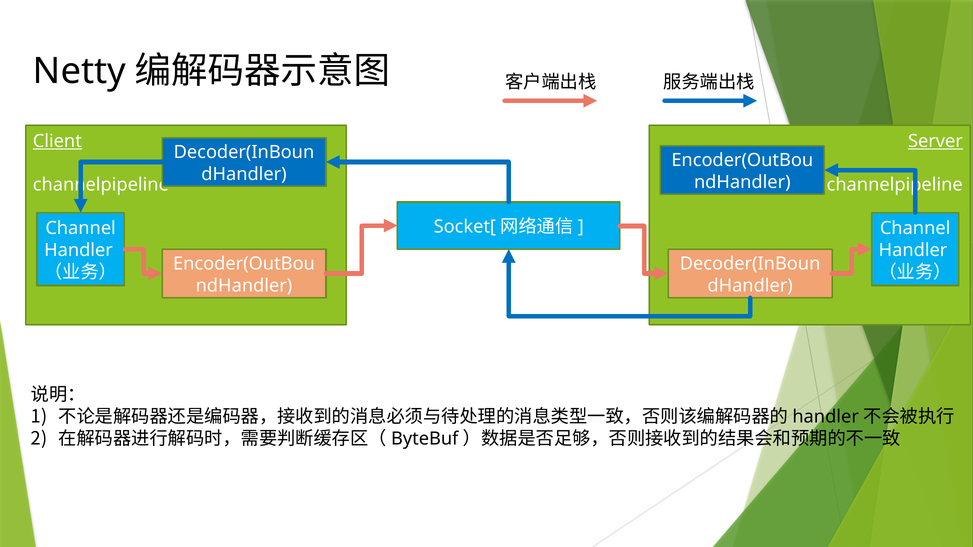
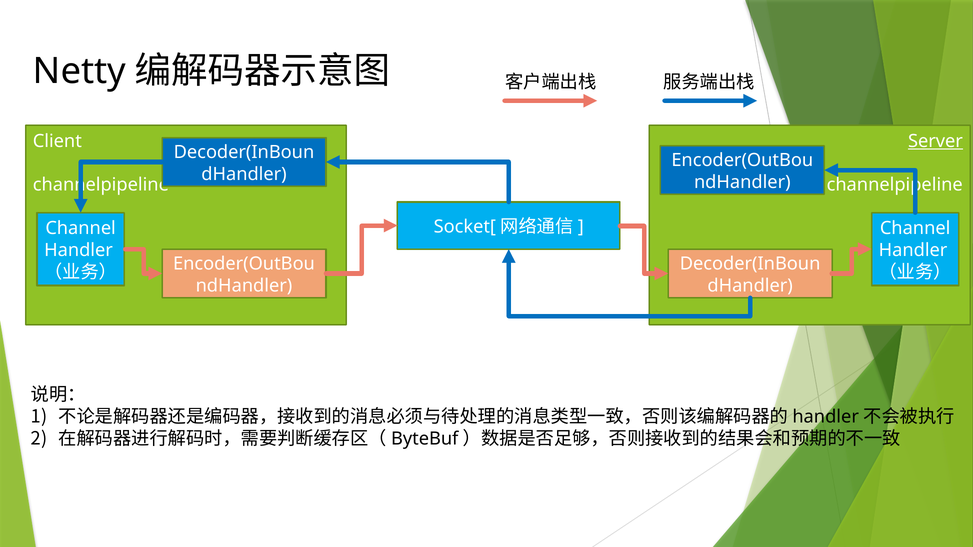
Client underline: present -> none
